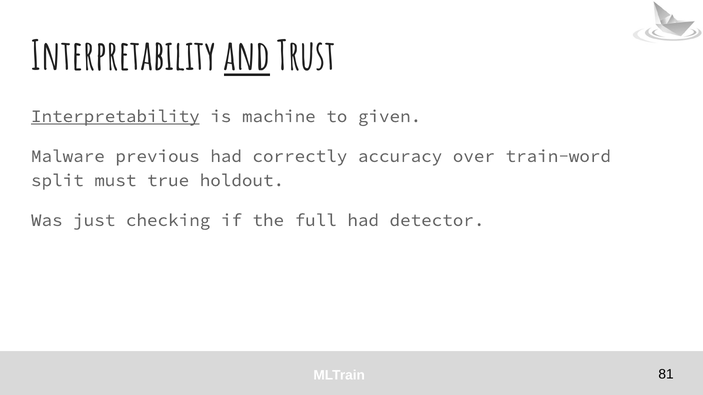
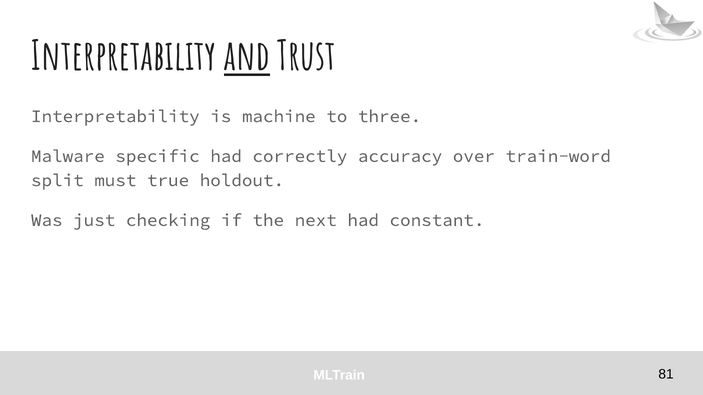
Interpretability at (115, 116) underline: present -> none
given: given -> three
previous: previous -> specific
full: full -> next
detector: detector -> constant
